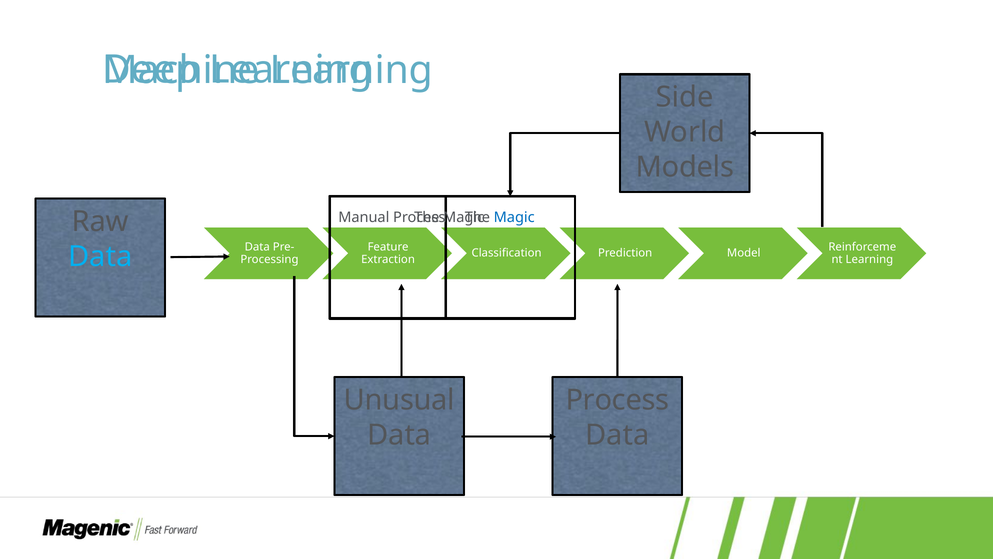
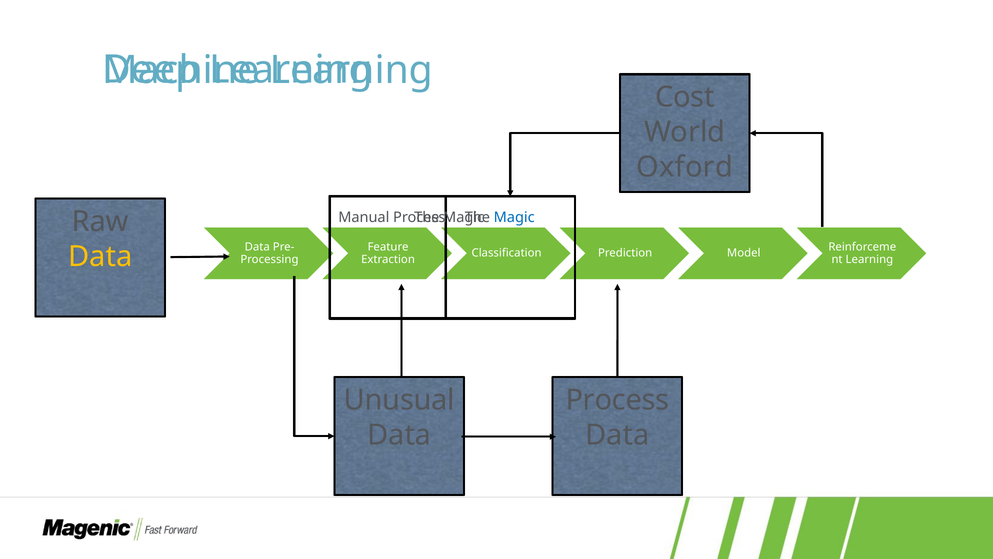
Side: Side -> Cost
Models: Models -> Oxford
Data at (100, 256) colour: light blue -> yellow
